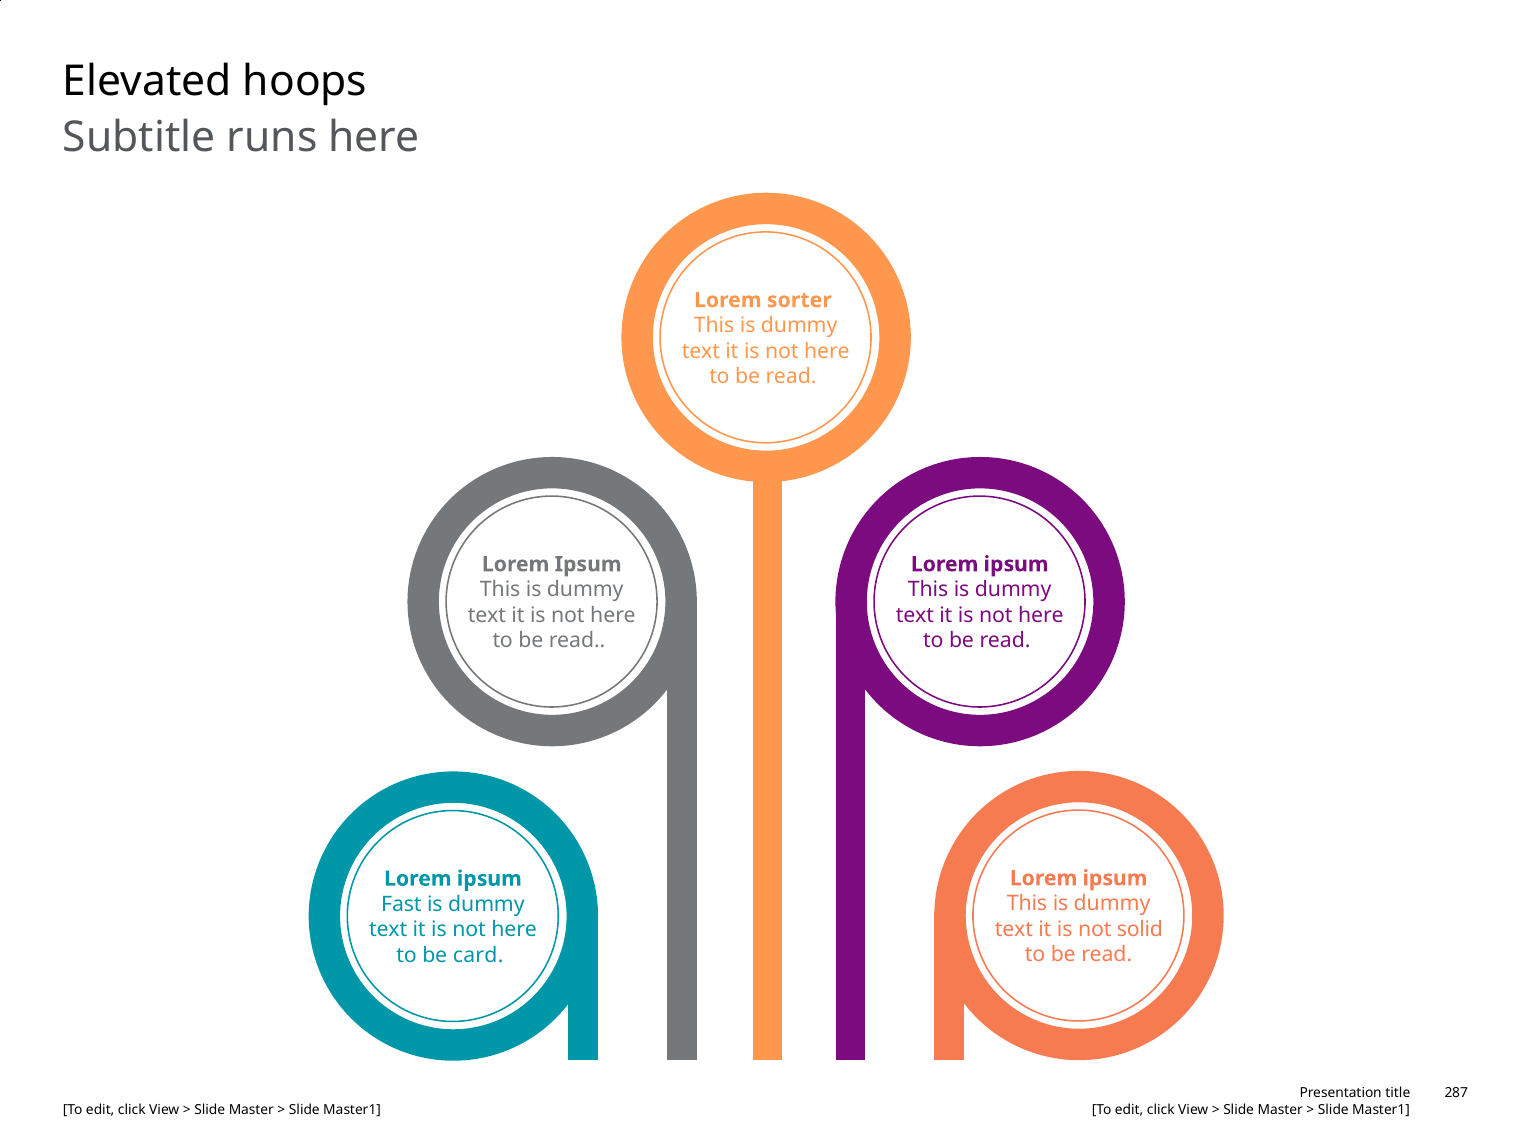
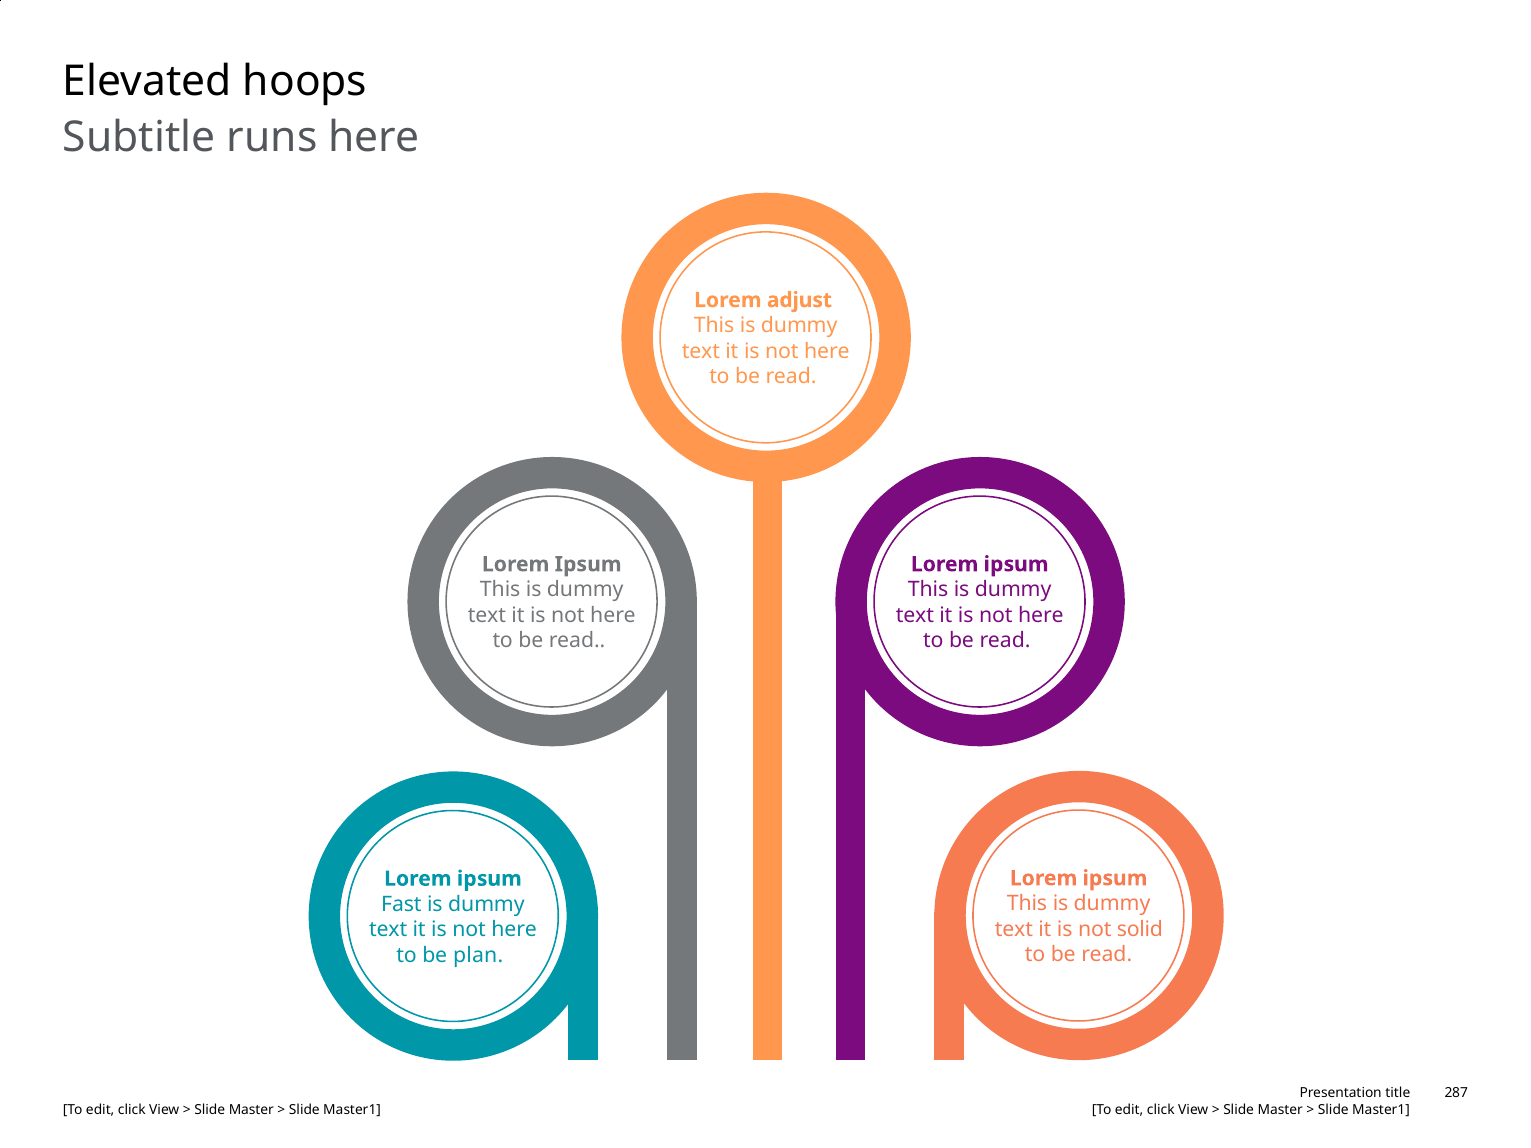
sorter: sorter -> adjust
card: card -> plan
